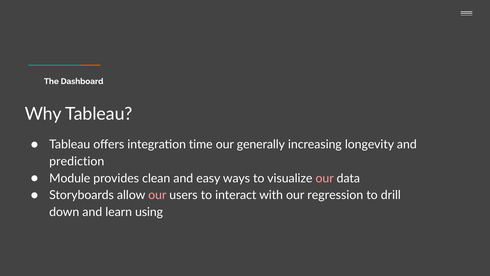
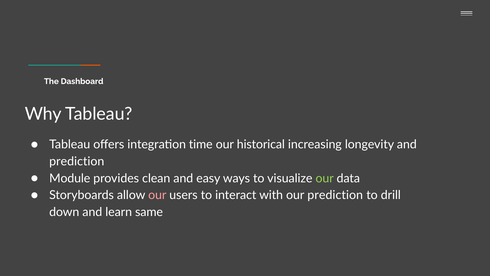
generally: generally -> historical
our at (325, 178) colour: pink -> light green
our regression: regression -> prediction
using: using -> same
